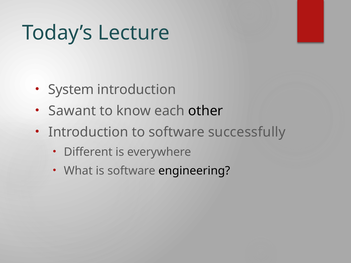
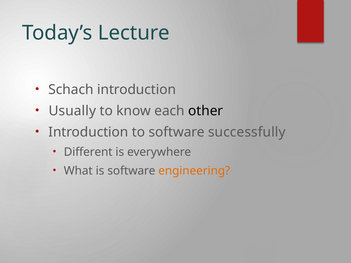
System: System -> Schach
Sawant: Sawant -> Usually
engineering colour: black -> orange
